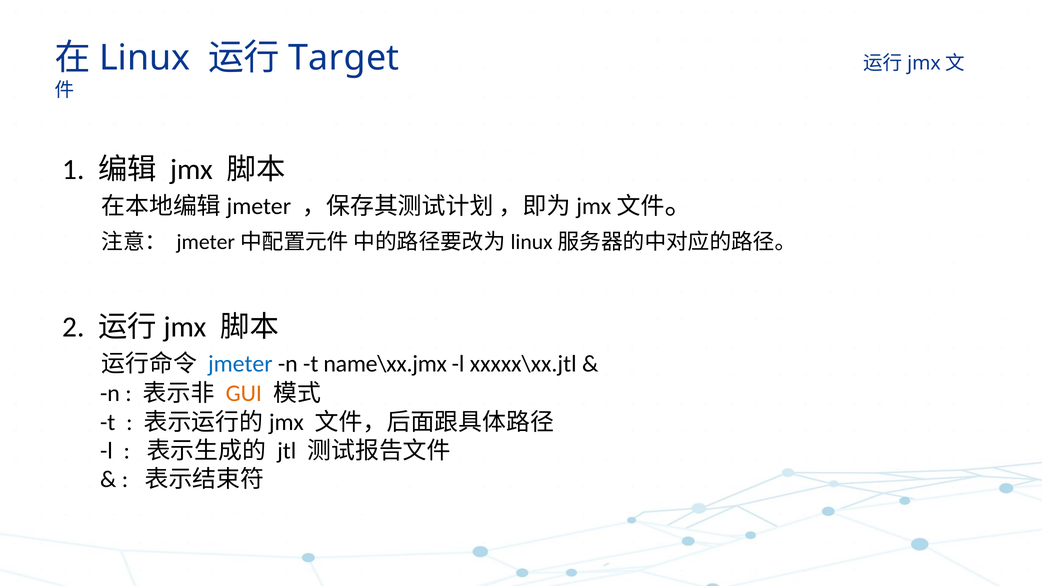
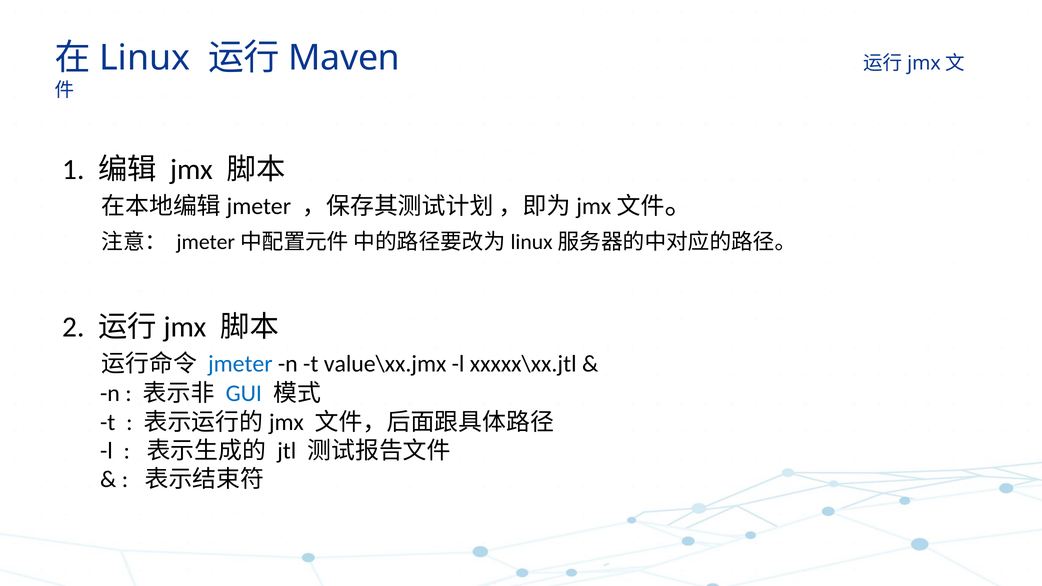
Target: Target -> Maven
name\xx.jmx: name\xx.jmx -> value\xx.jmx
GUI colour: orange -> blue
